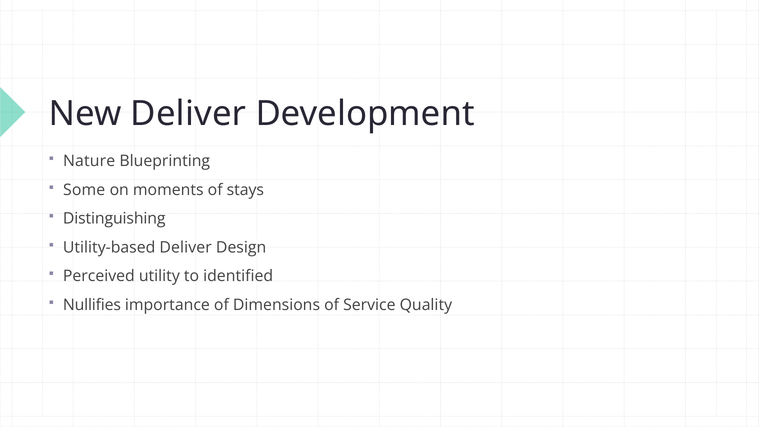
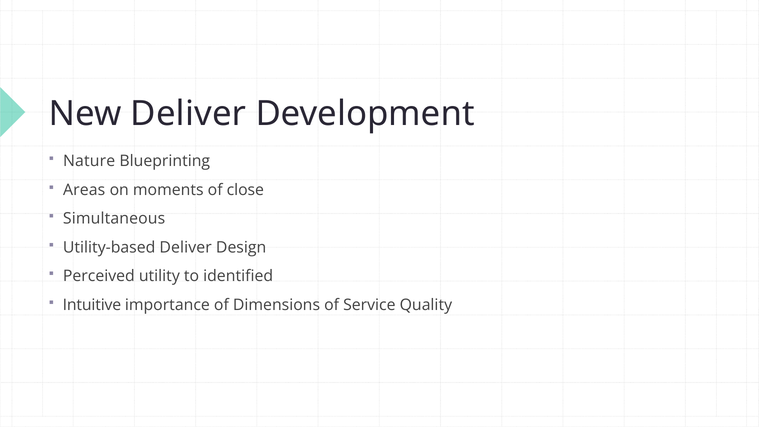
Some: Some -> Areas
stays: stays -> close
Distinguishing: Distinguishing -> Simultaneous
Nullifies: Nullifies -> Intuitive
